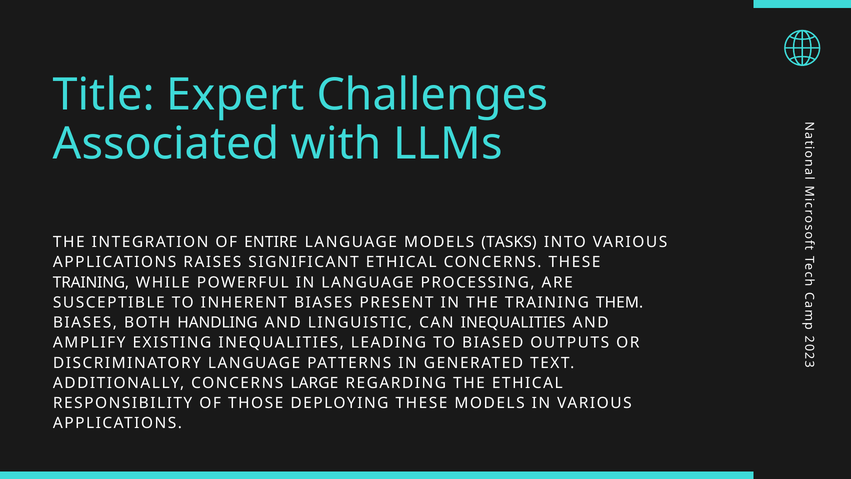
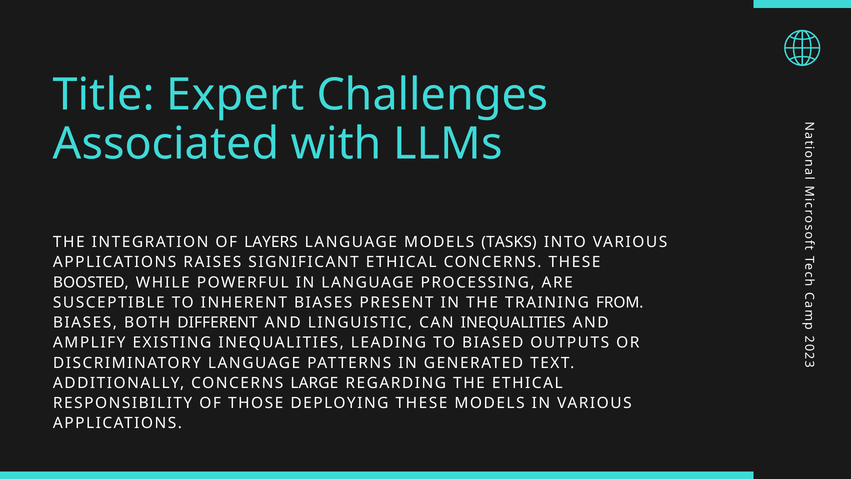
ENTIRE: ENTIRE -> LAYERS
TRAINING at (91, 282): TRAINING -> BOOSTED
THEM: THEM -> FROM
HANDLING: HANDLING -> DIFFERENT
